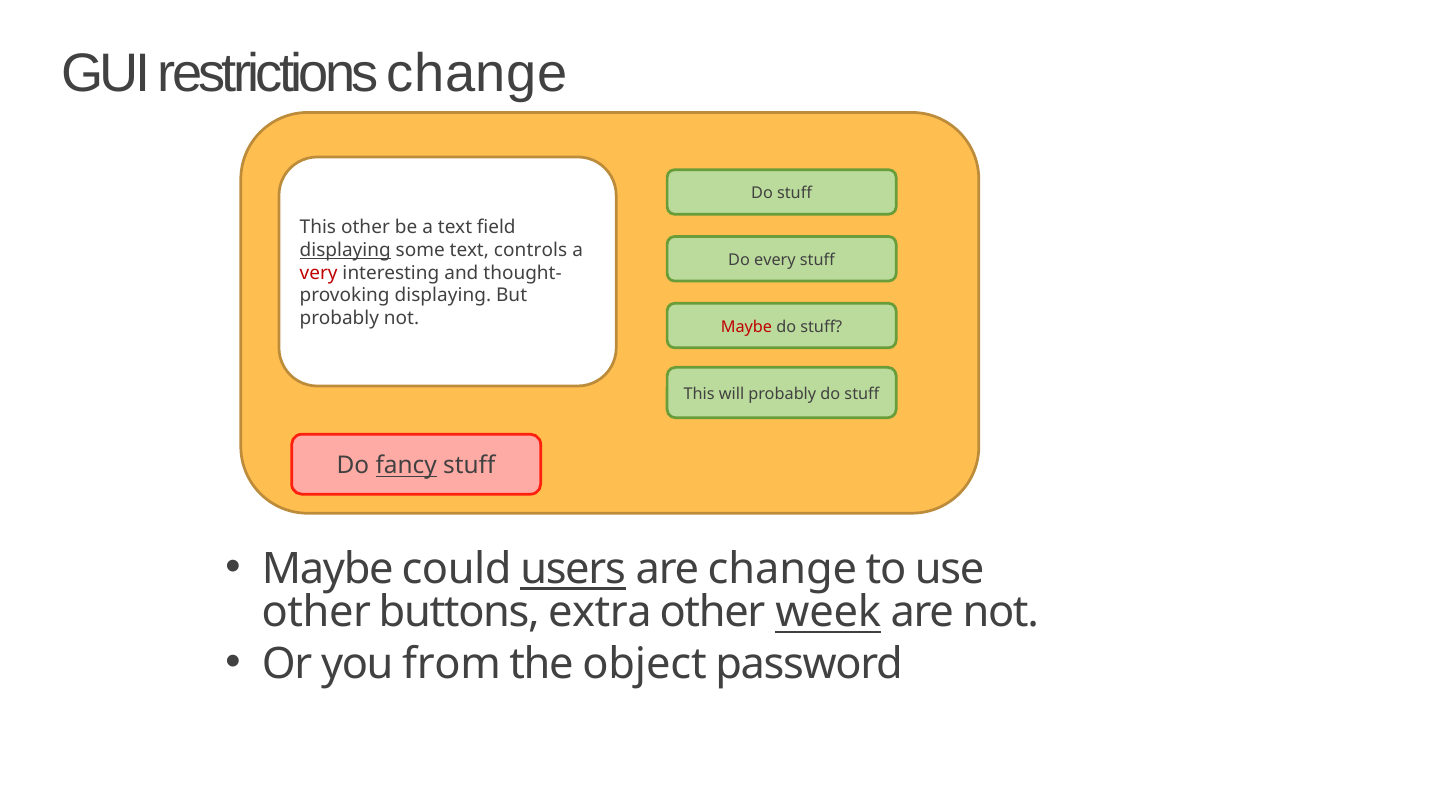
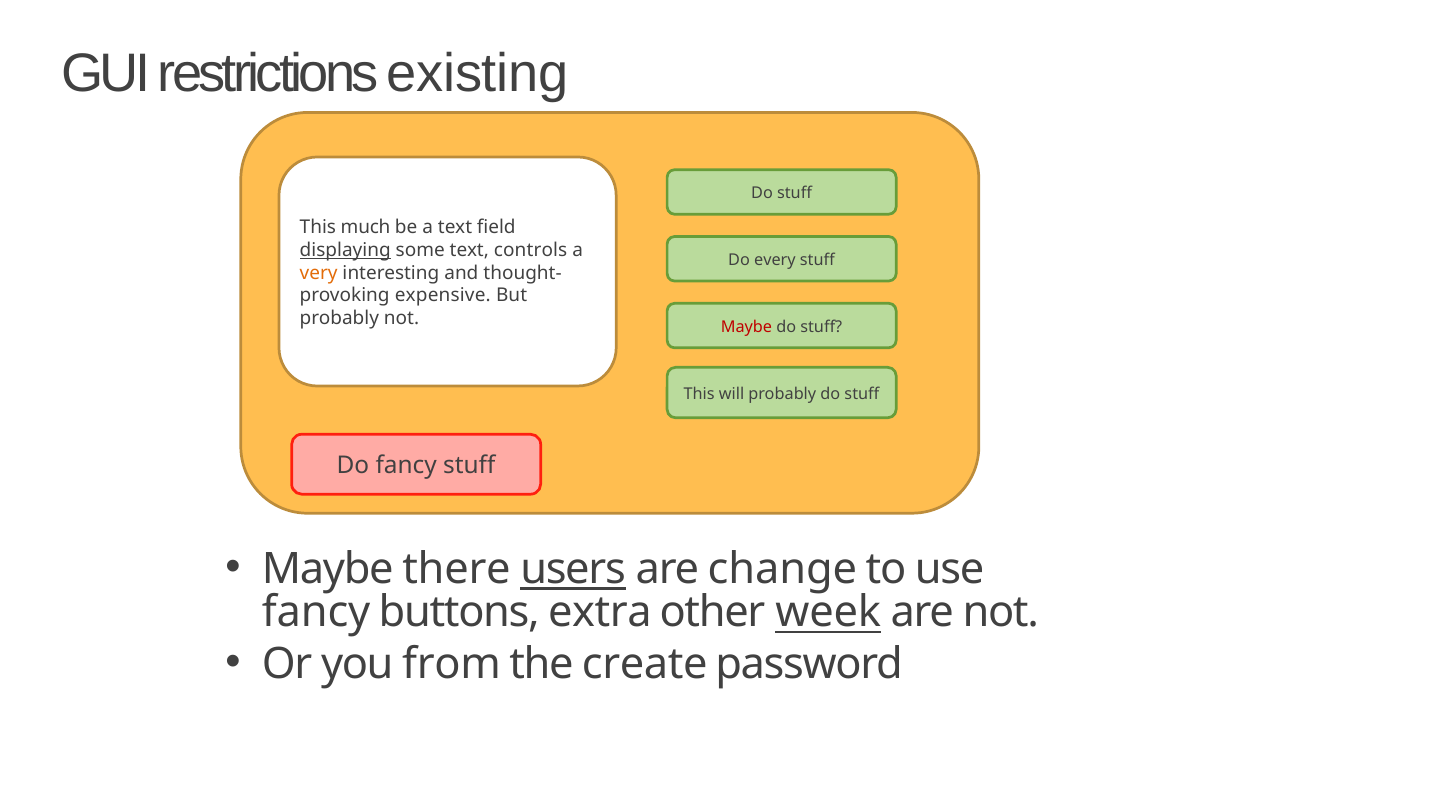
restrictions change: change -> existing
This other: other -> much
very colour: red -> orange
displaying at (443, 296): displaying -> expensive
fancy at (406, 466) underline: present -> none
could: could -> there
other at (316, 612): other -> fancy
object: object -> create
